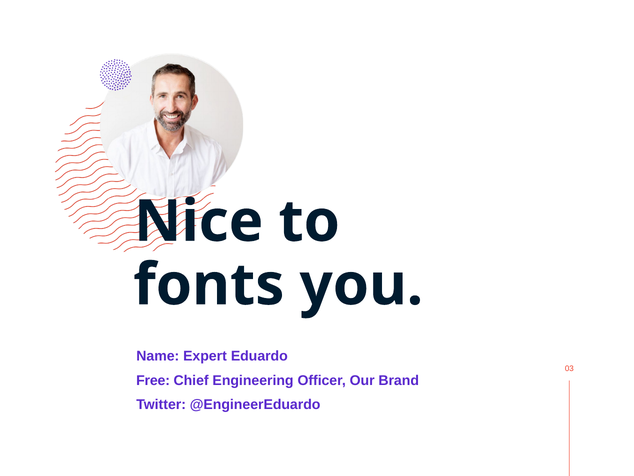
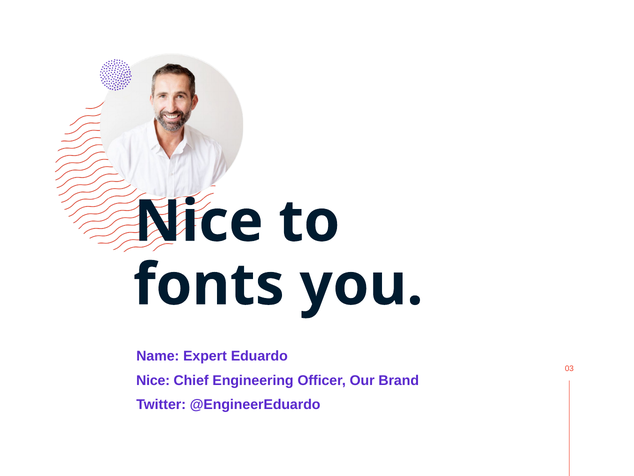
Free at (153, 380): Free -> Nice
